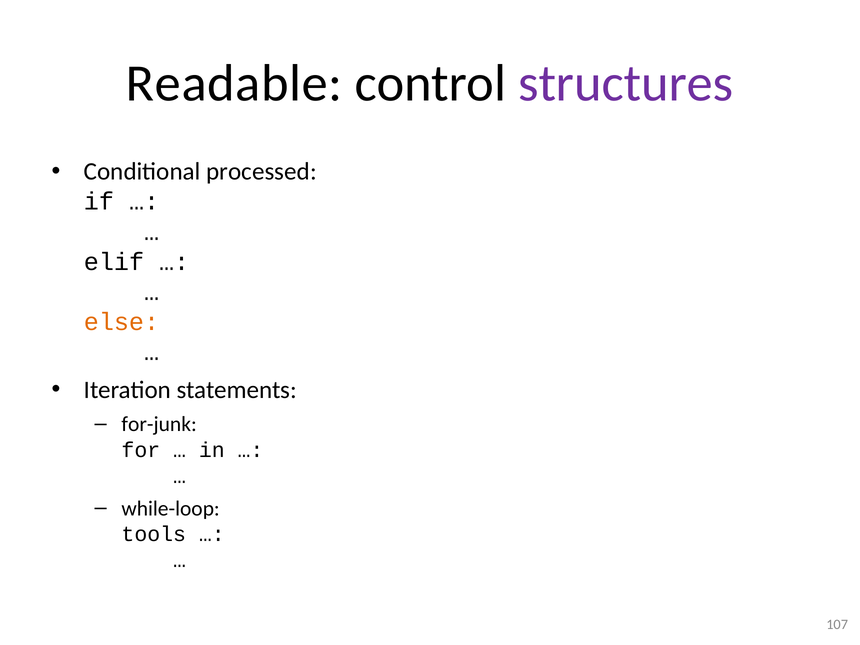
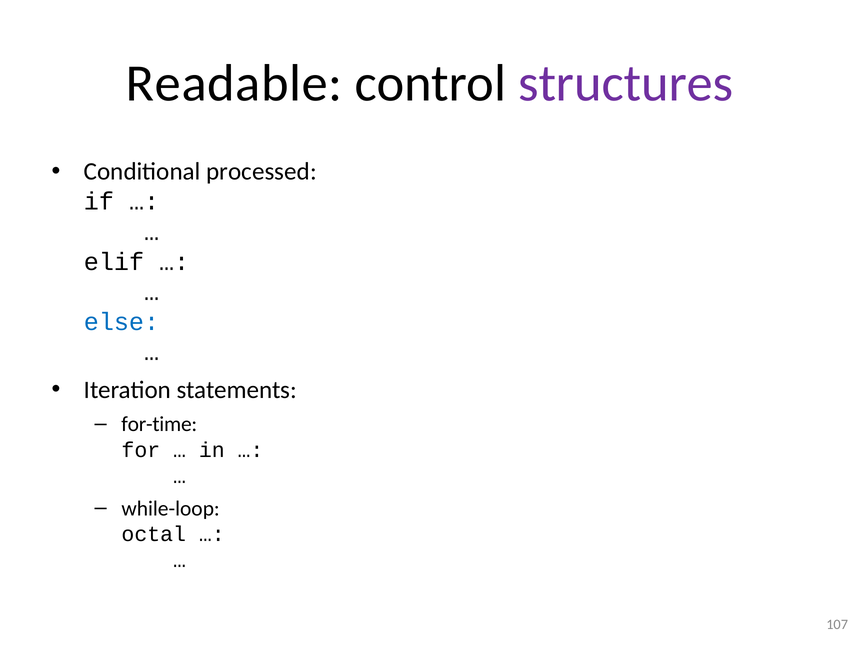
else colour: orange -> blue
for-junk: for-junk -> for-time
tools: tools -> octal
